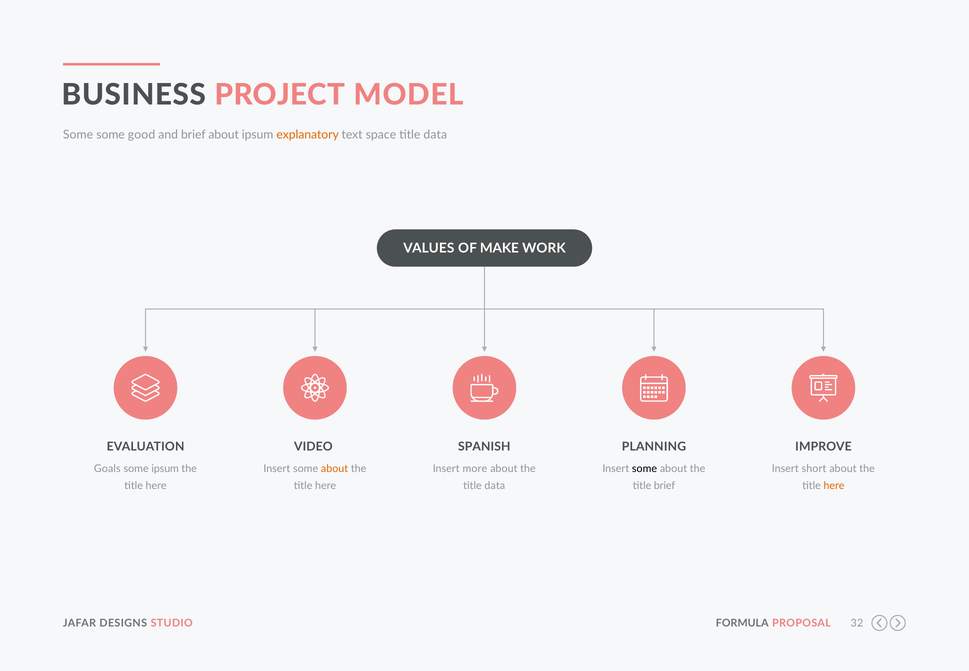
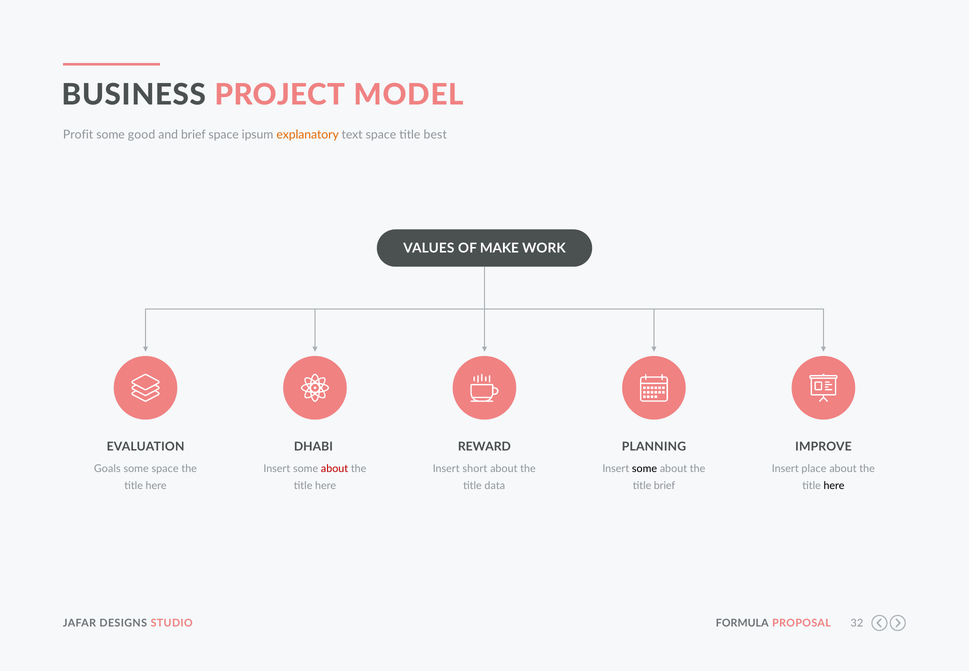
Some at (78, 135): Some -> Profit
brief about: about -> space
data at (435, 135): data -> best
VIDEO: VIDEO -> DHABI
SPANISH: SPANISH -> REWARD
some ipsum: ipsum -> space
about at (335, 469) colour: orange -> red
more: more -> short
short: short -> place
here at (834, 485) colour: orange -> black
